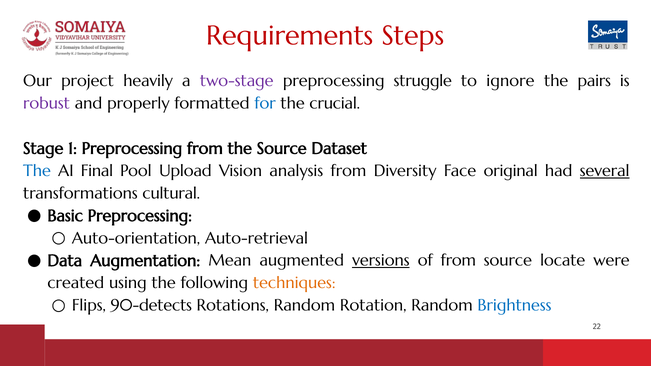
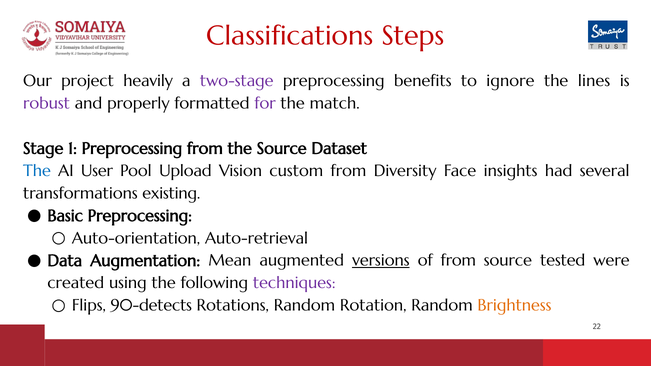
Requirements: Requirements -> Classifications
struggle: struggle -> benefits
pairs: pairs -> lines
for colour: blue -> purple
crucial: crucial -> match
Final: Final -> User
analysis: analysis -> custom
original: original -> insights
several underline: present -> none
cultural: cultural -> existing
locate: locate -> tested
techniques colour: orange -> purple
Brightness colour: blue -> orange
